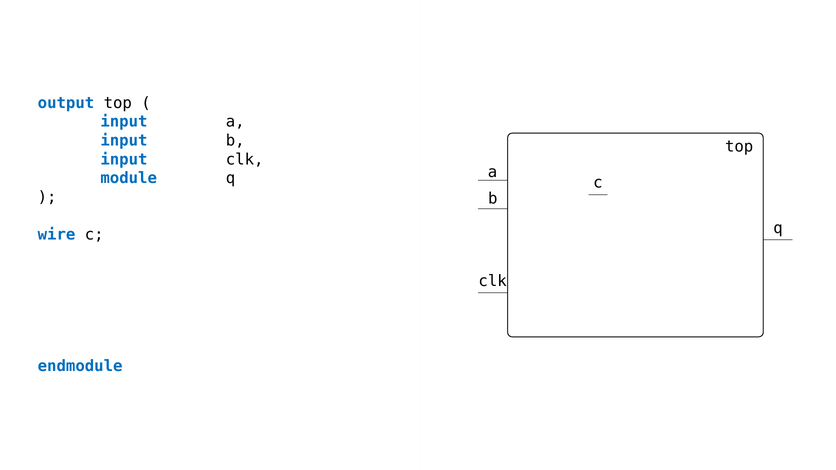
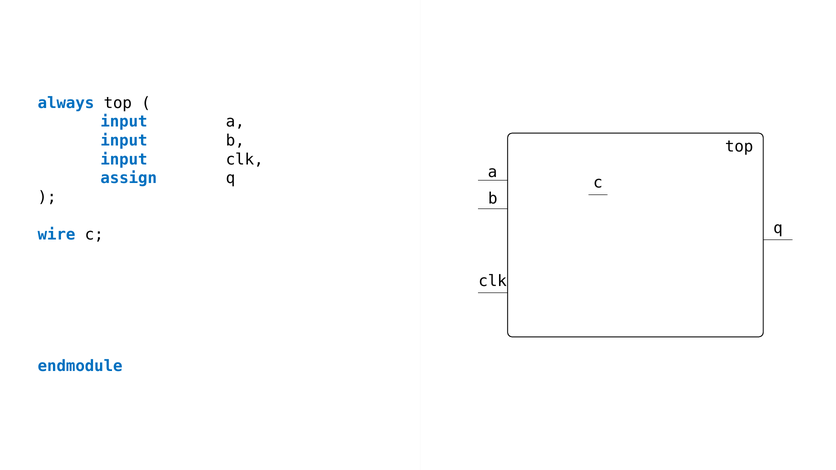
output: output -> always
module: module -> assign
